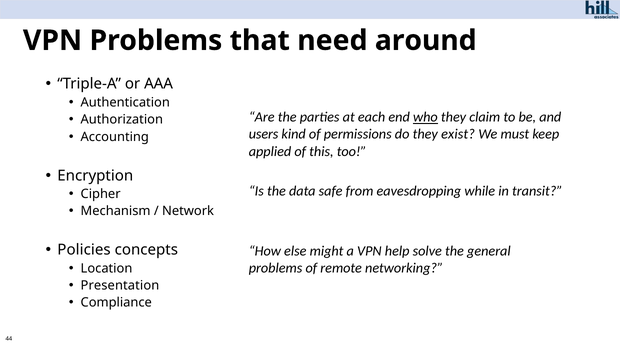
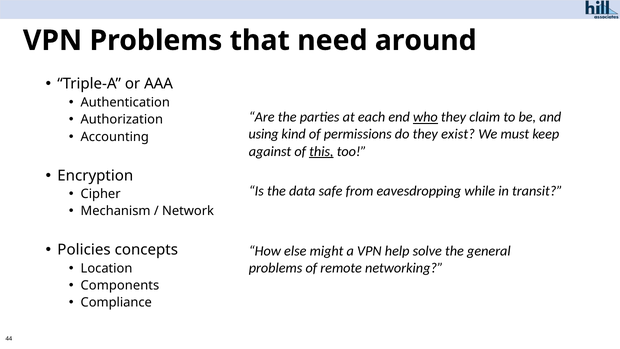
users: users -> using
applied: applied -> against
this underline: none -> present
Presentation: Presentation -> Components
